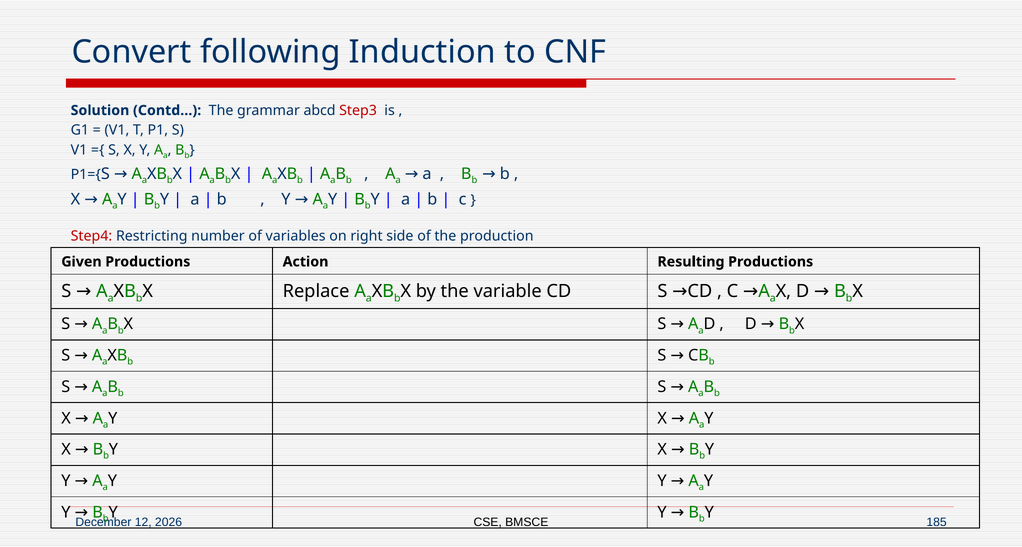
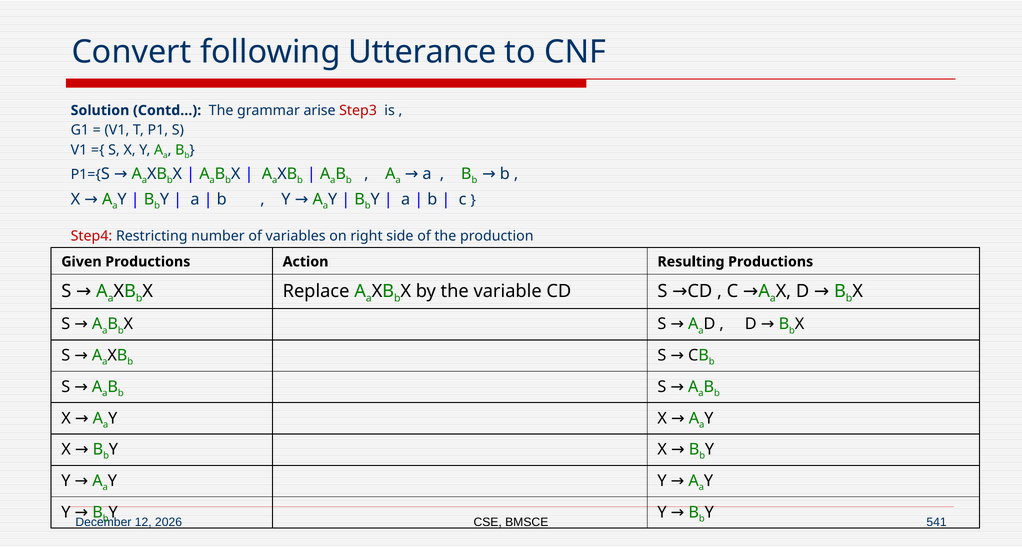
Induction: Induction -> Utterance
abcd: abcd -> arise
185: 185 -> 541
